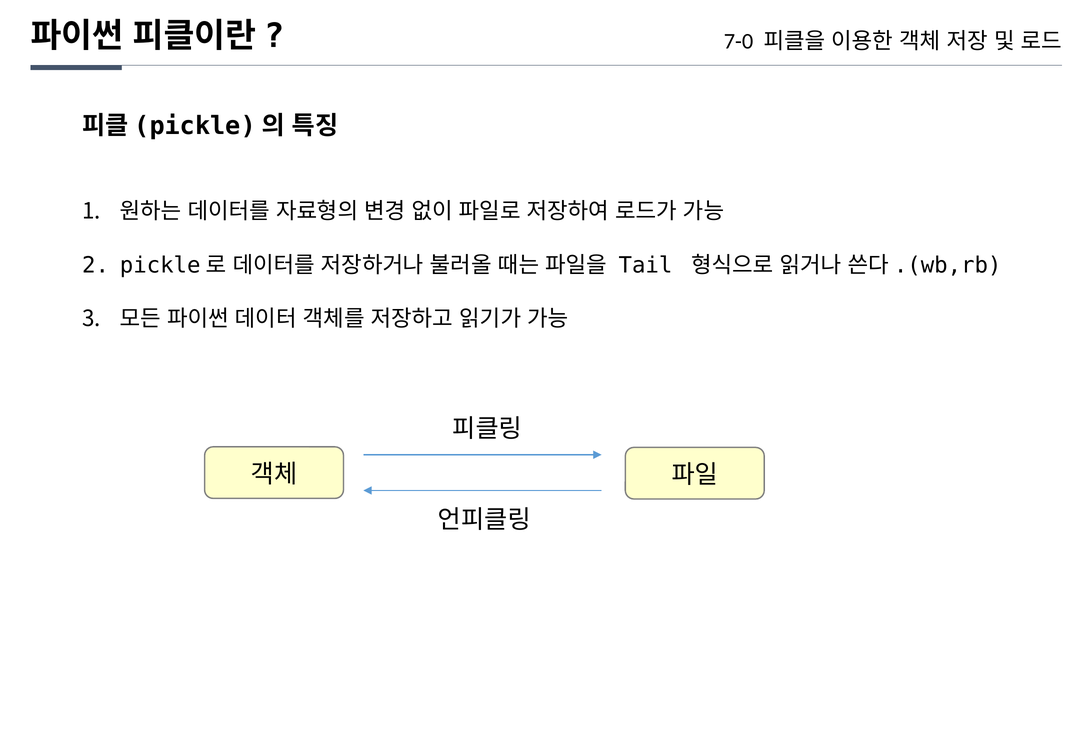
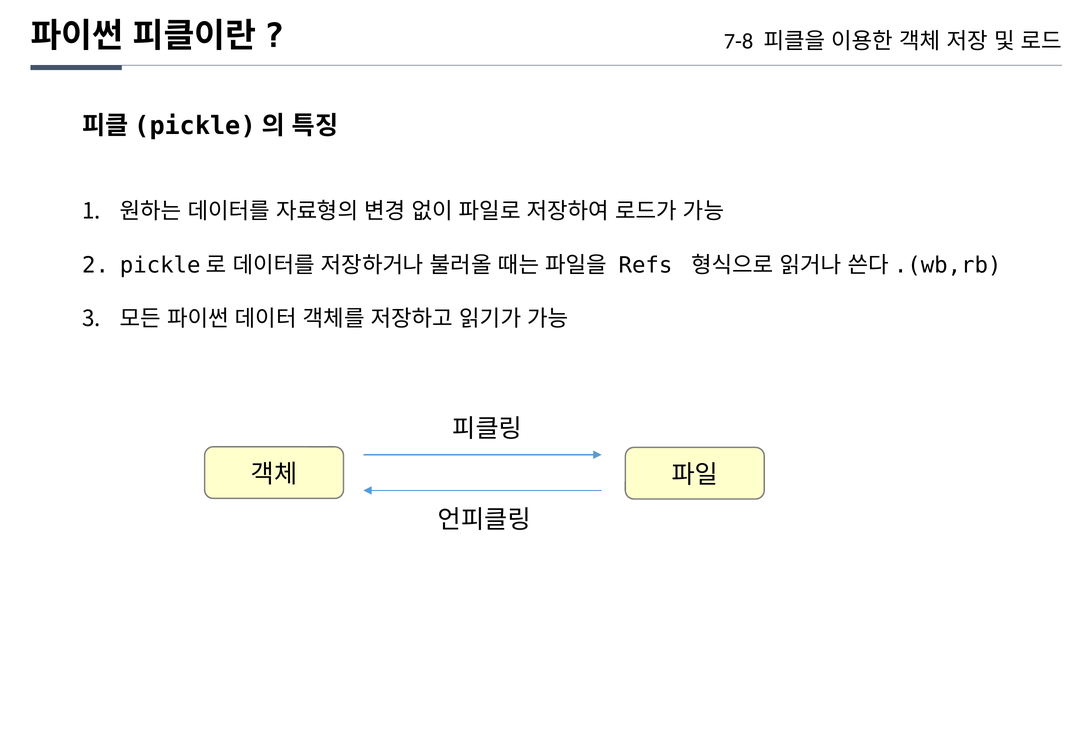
7-0: 7-0 -> 7-8
Tail: Tail -> Refs
